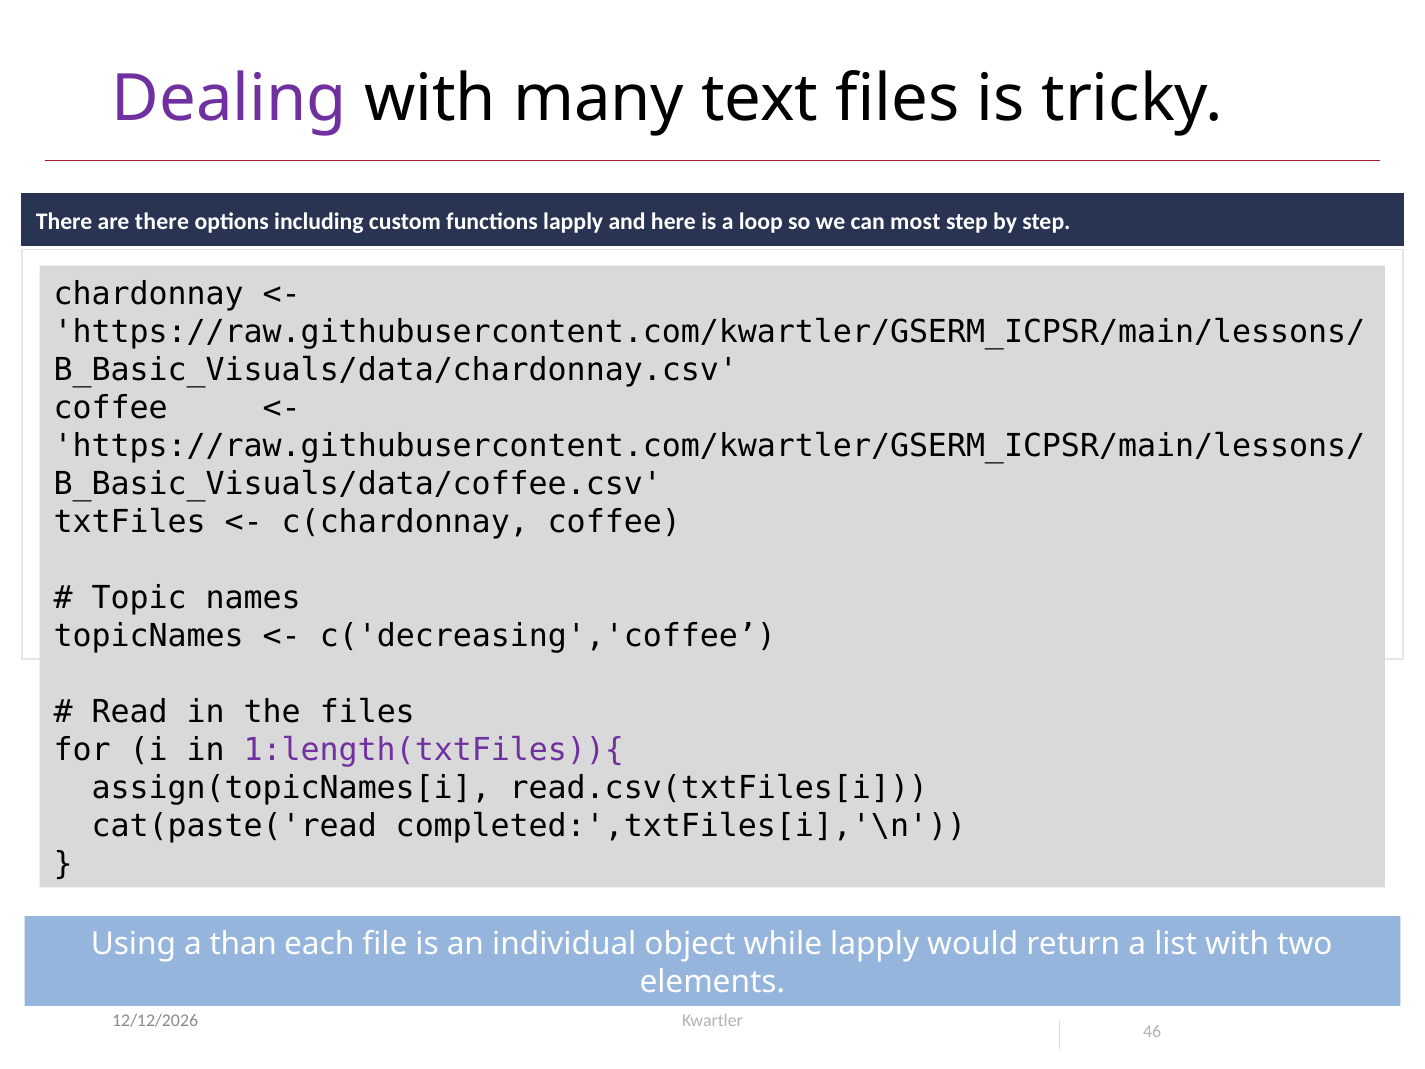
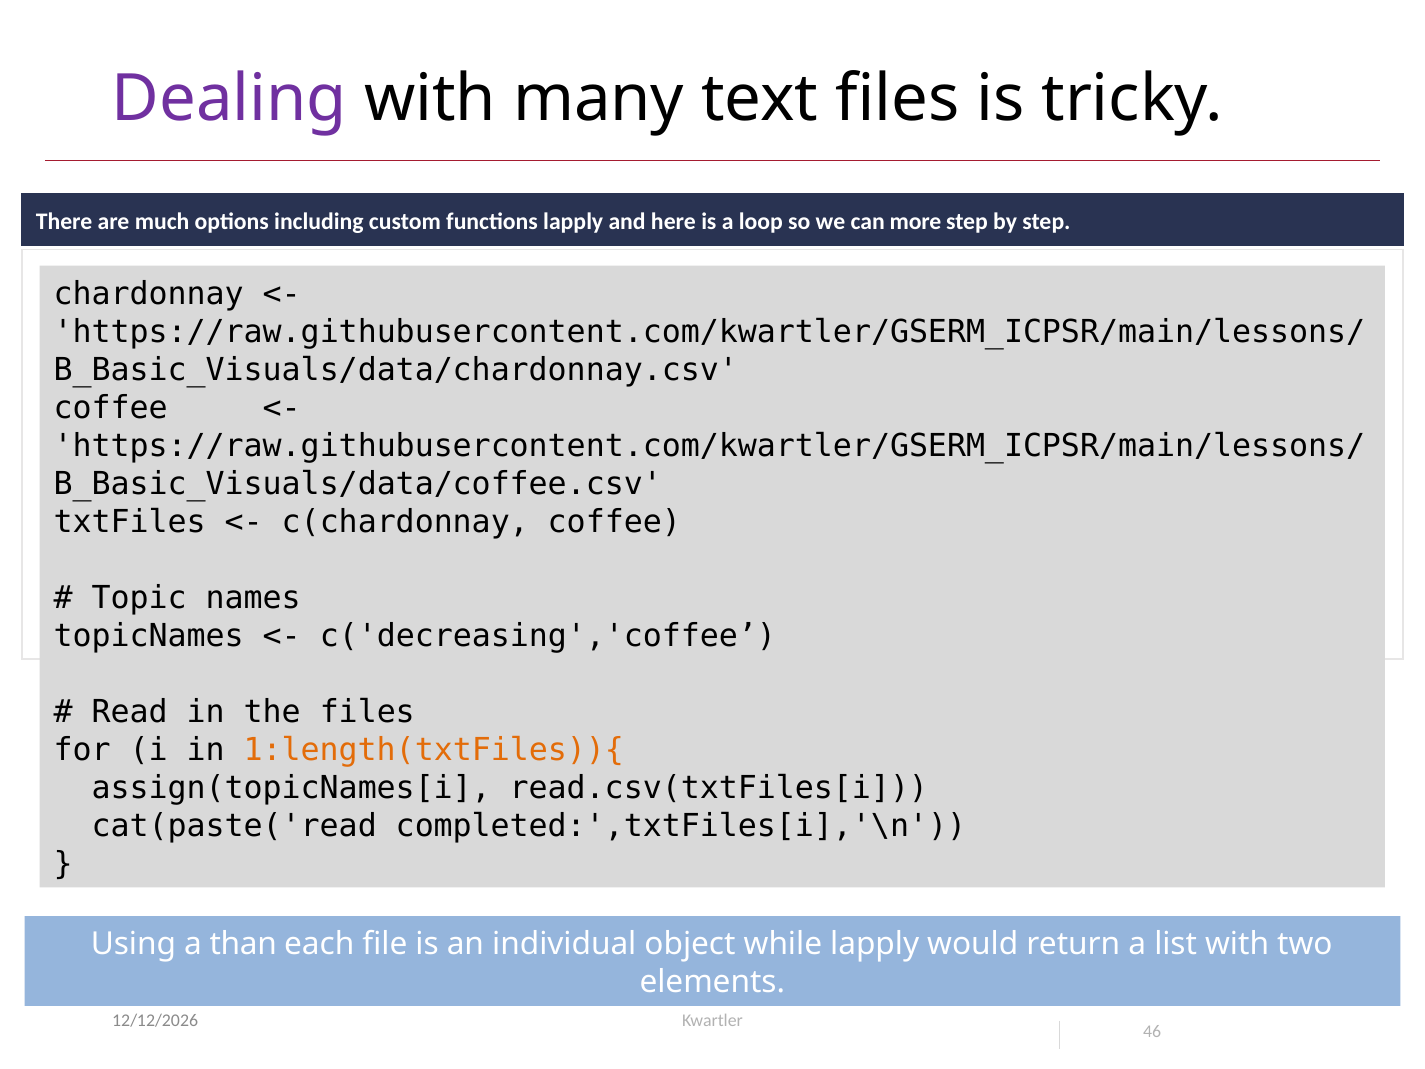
are there: there -> much
most: most -> more
1:length(txtFiles)){ colour: purple -> orange
